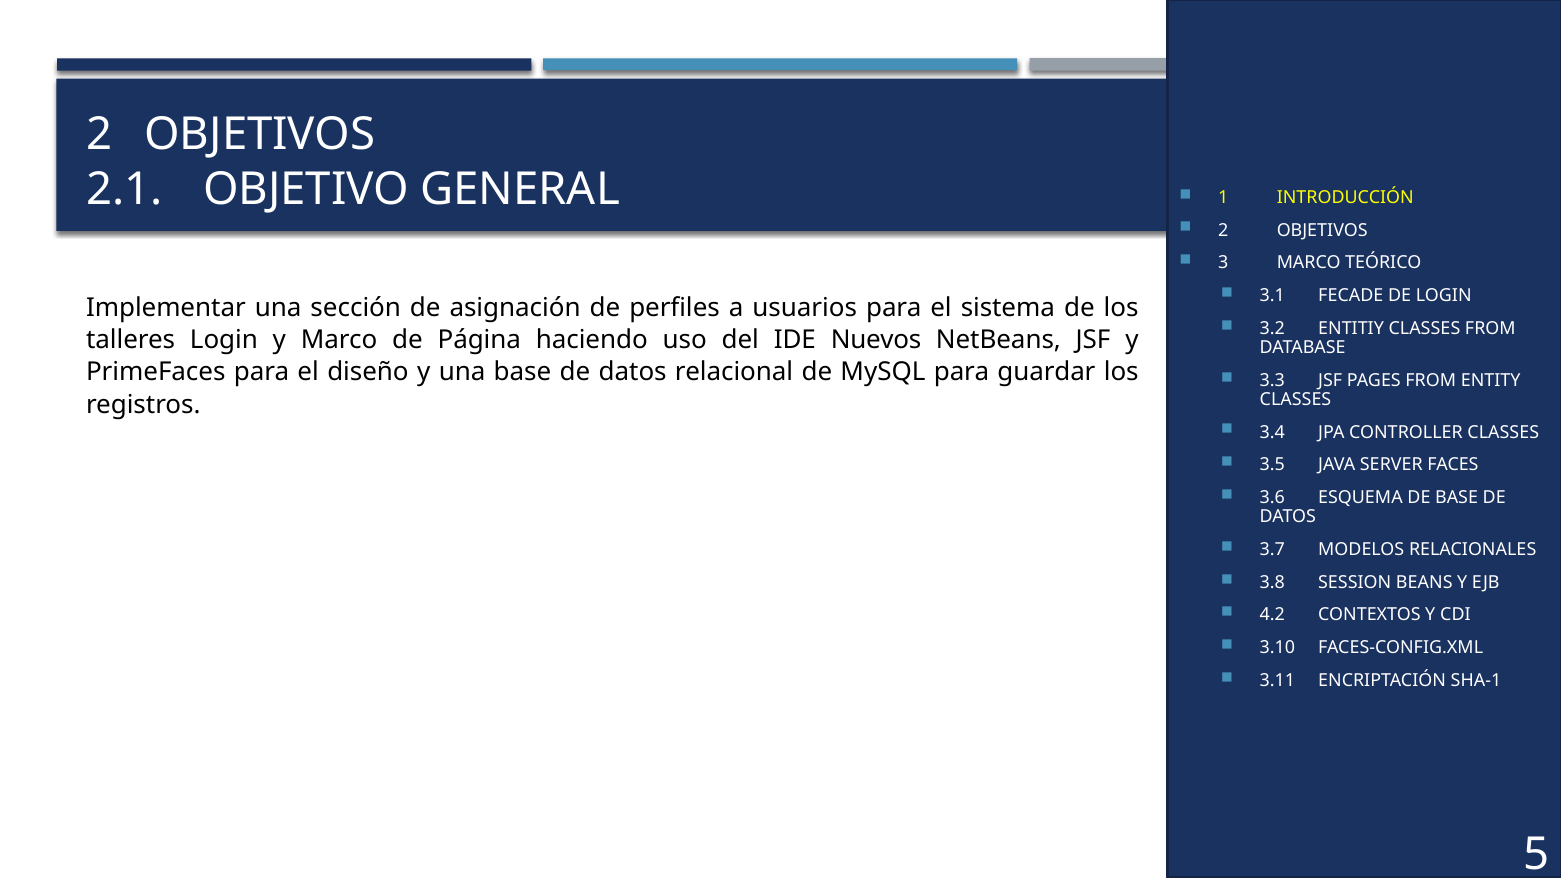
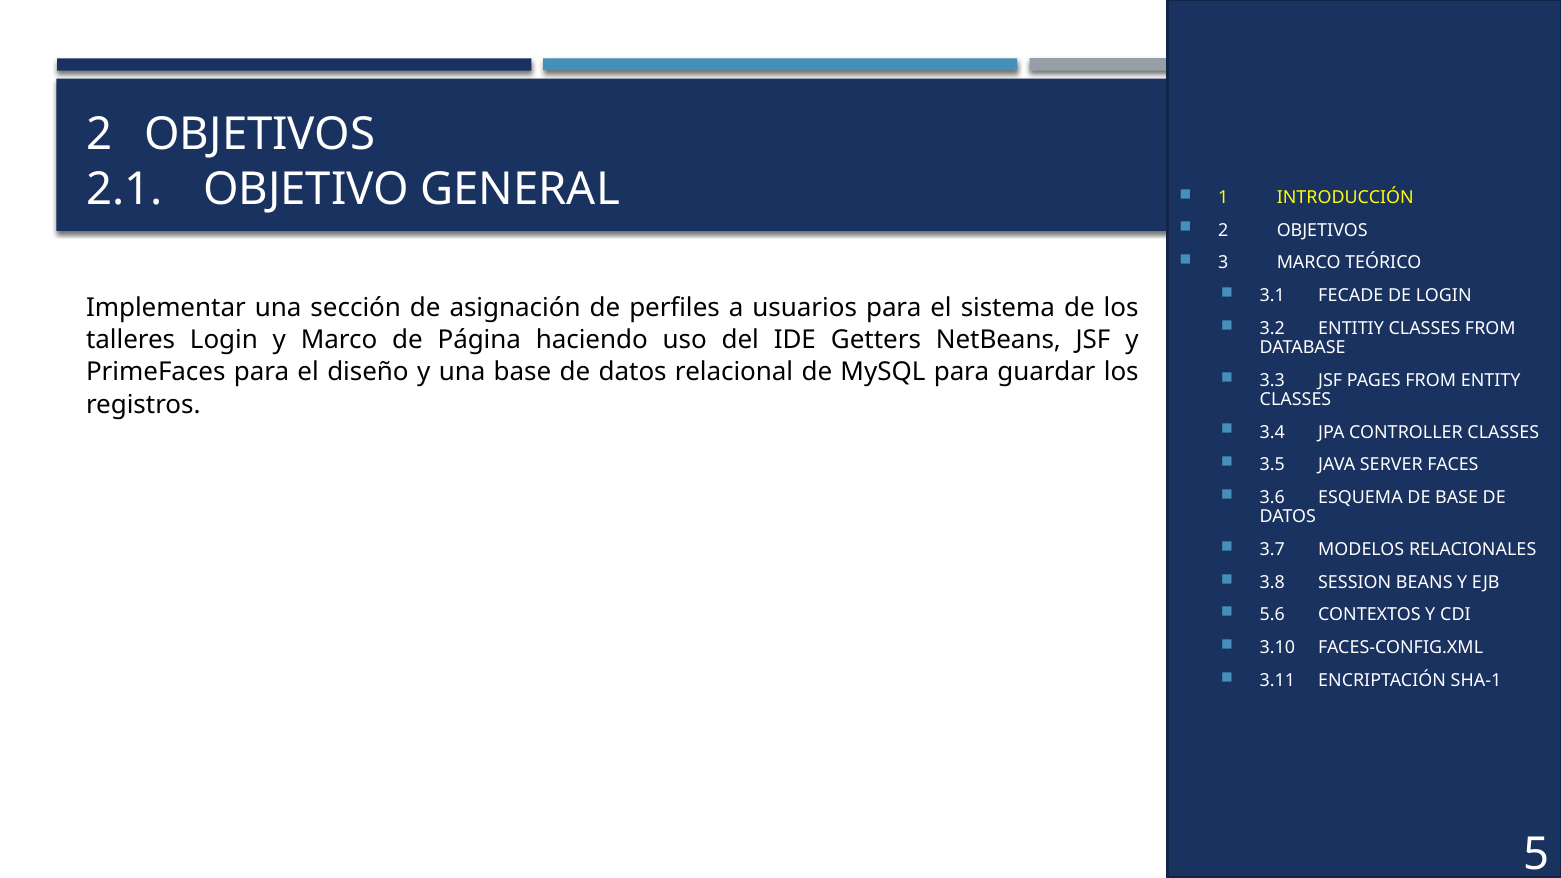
Nuevos: Nuevos -> Getters
4.2: 4.2 -> 5.6
